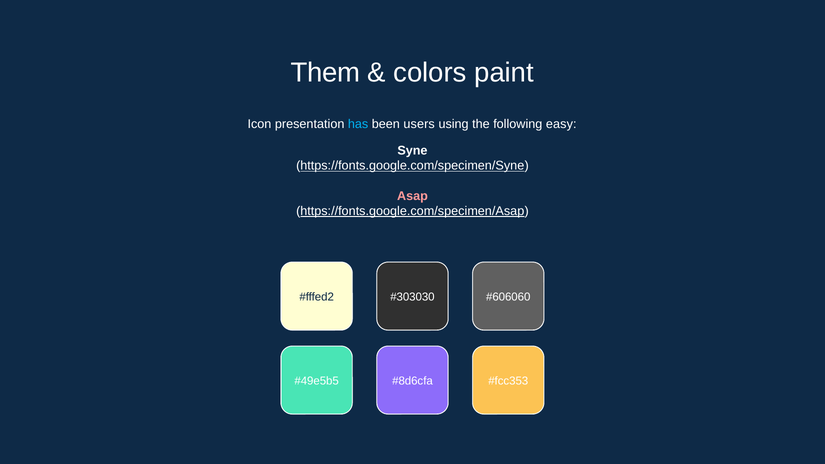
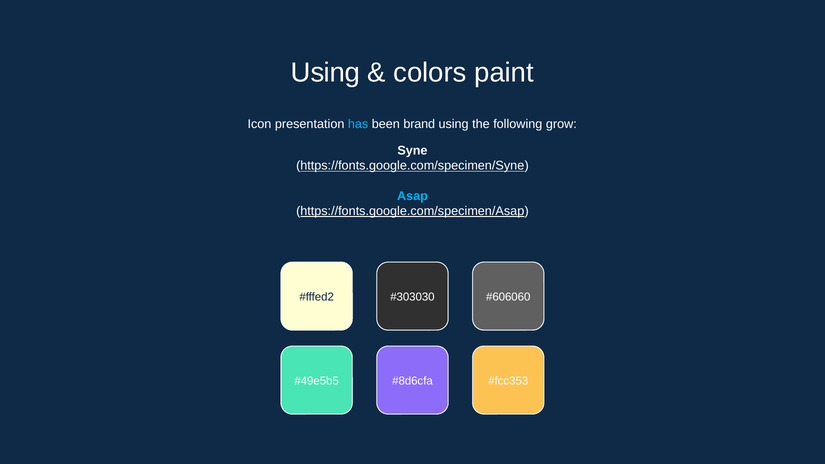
Them at (326, 73): Them -> Using
users: users -> brand
easy: easy -> grow
Asap colour: pink -> light blue
